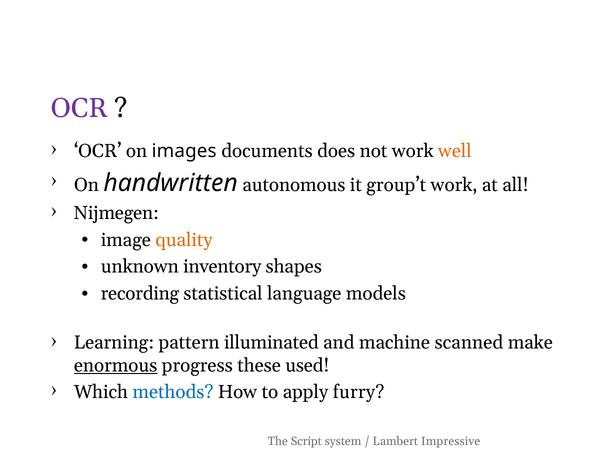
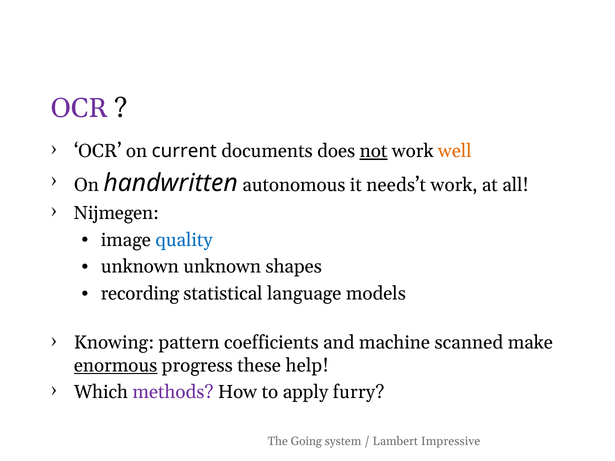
images: images -> current
not underline: none -> present
group’t: group’t -> needs’t
quality colour: orange -> blue
unknown inventory: inventory -> unknown
Learning: Learning -> Knowing
illuminated: illuminated -> coefficients
used: used -> help
methods colour: blue -> purple
Script: Script -> Going
